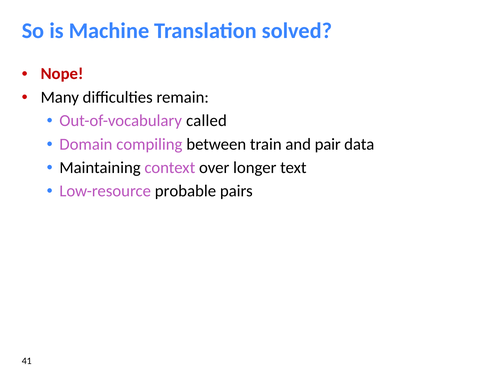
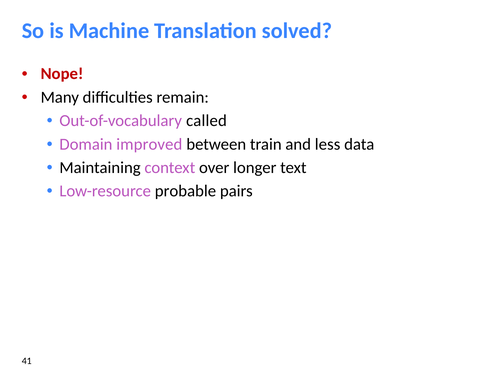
compiling: compiling -> improved
pair: pair -> less
